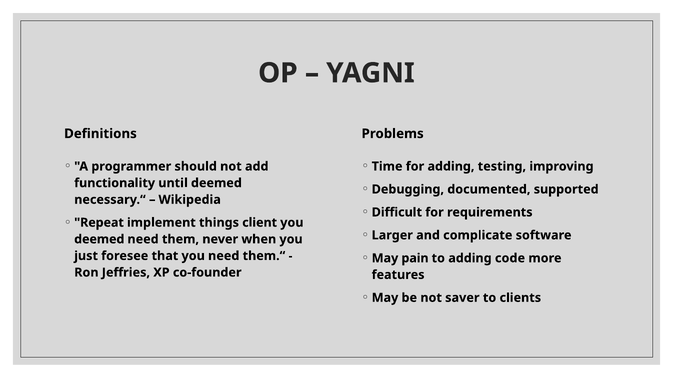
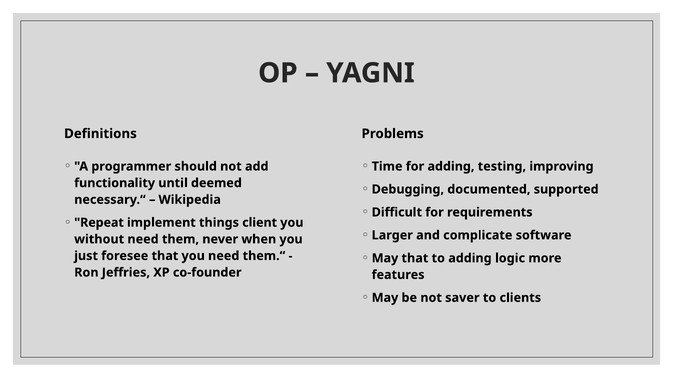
deemed at (99, 240): deemed -> without
May pain: pain -> that
code: code -> logic
